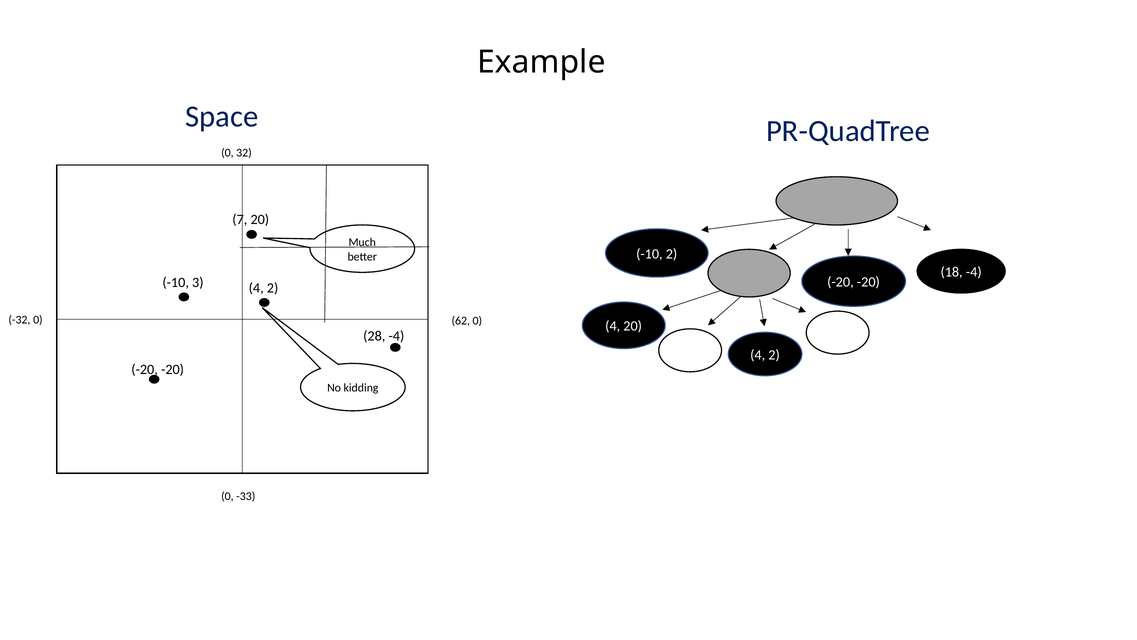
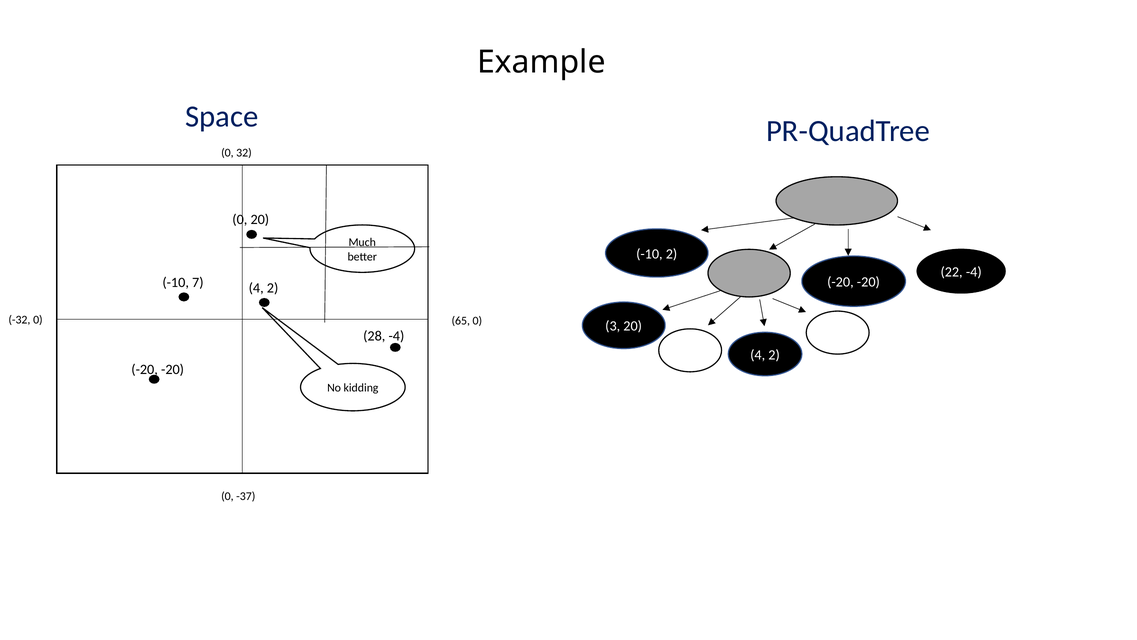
7 at (240, 220): 7 -> 0
18: 18 -> 22
3: 3 -> 7
62: 62 -> 65
4 at (613, 326): 4 -> 3
-33: -33 -> -37
